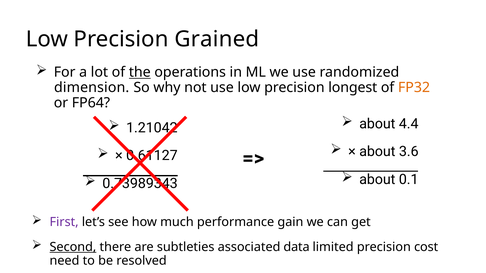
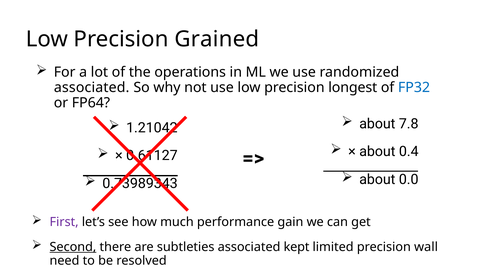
the underline: present -> none
dimension at (92, 88): dimension -> associated
FP32 colour: orange -> blue
4.4: 4.4 -> 7.8
3.6: 3.6 -> 0.4
0.1: 0.1 -> 0.0
data: data -> kept
cost: cost -> wall
